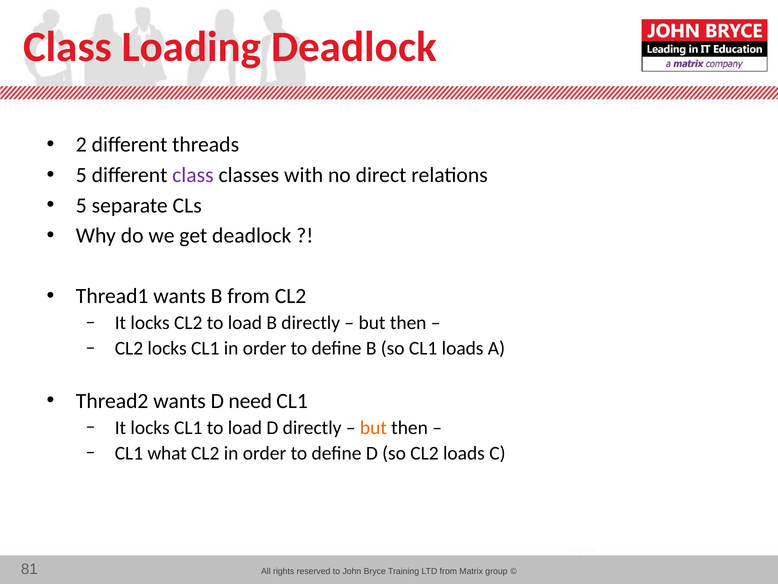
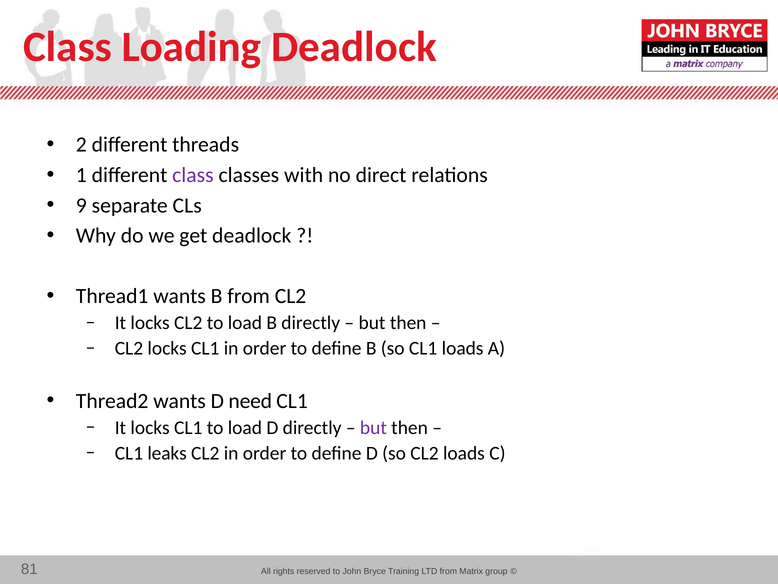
5 at (81, 175): 5 -> 1
5 at (81, 205): 5 -> 9
but at (373, 427) colour: orange -> purple
what: what -> leaks
